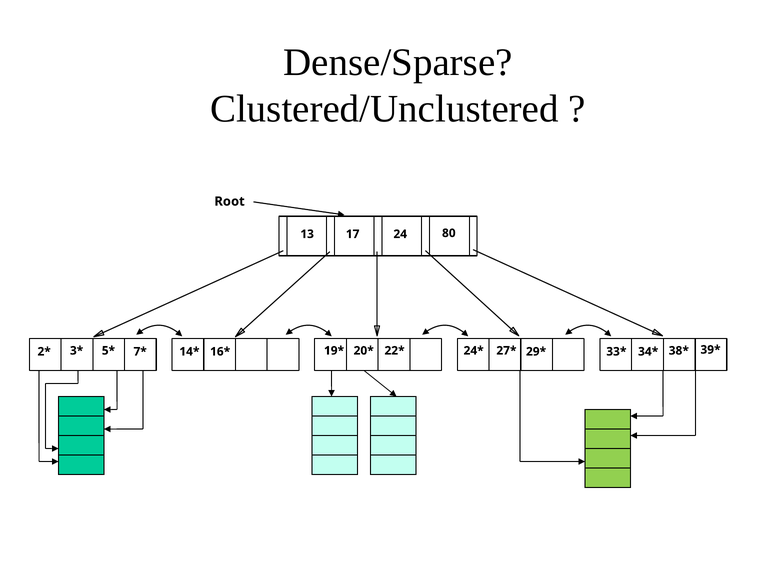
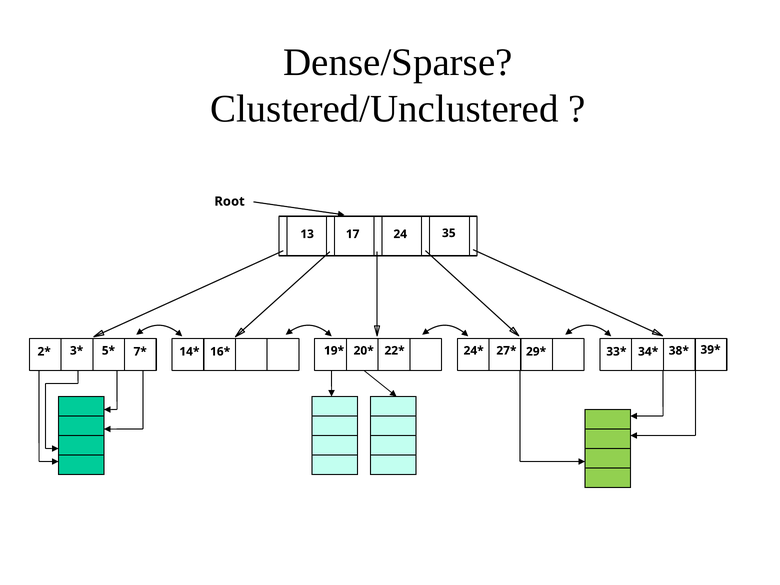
80: 80 -> 35
